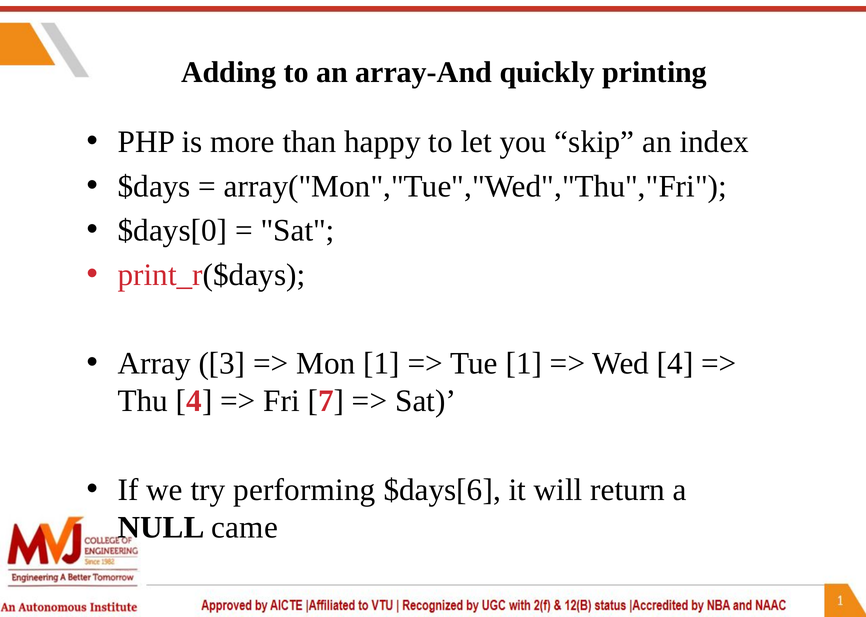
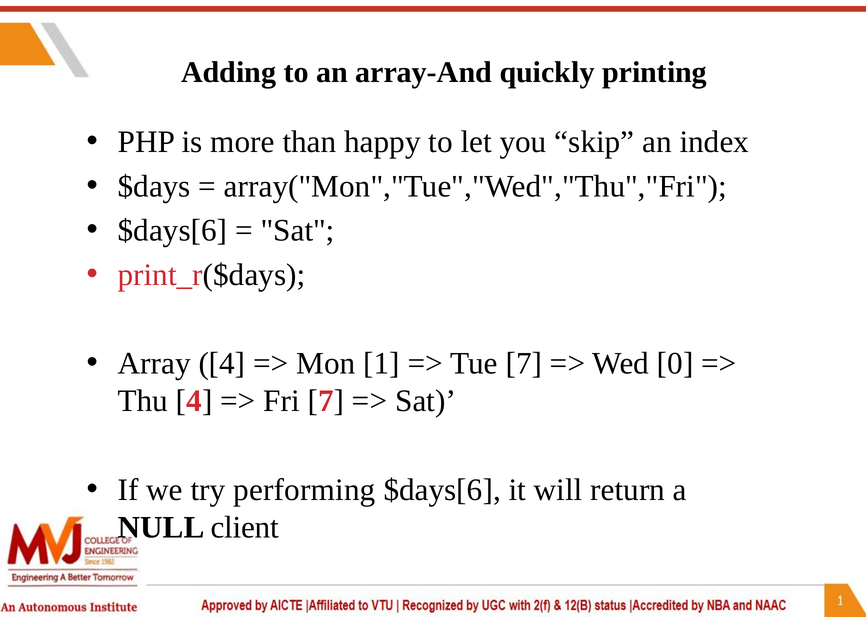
$days[0 at (172, 231): $days[0 -> $days[6
Array 3: 3 -> 4
Tue 1: 1 -> 7
Wed 4: 4 -> 0
came: came -> client
